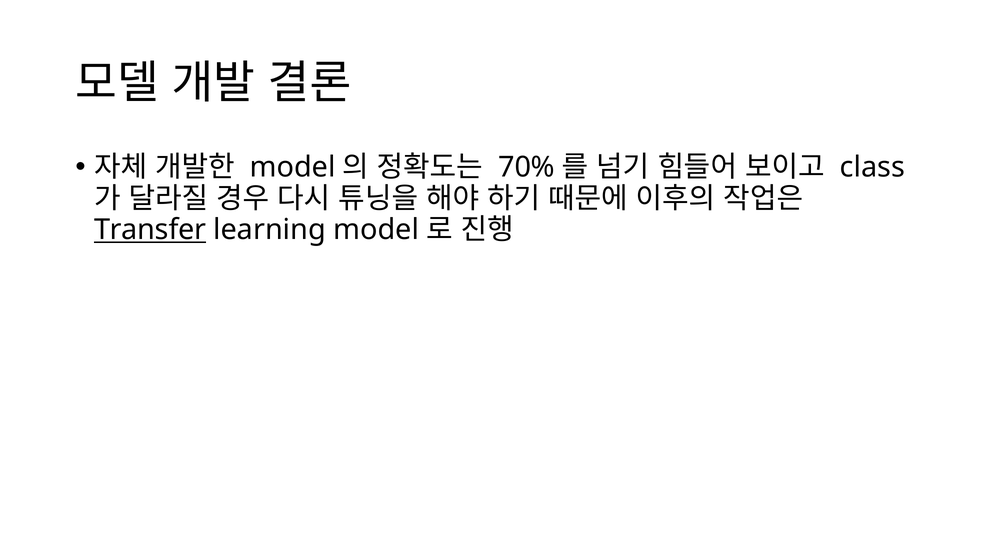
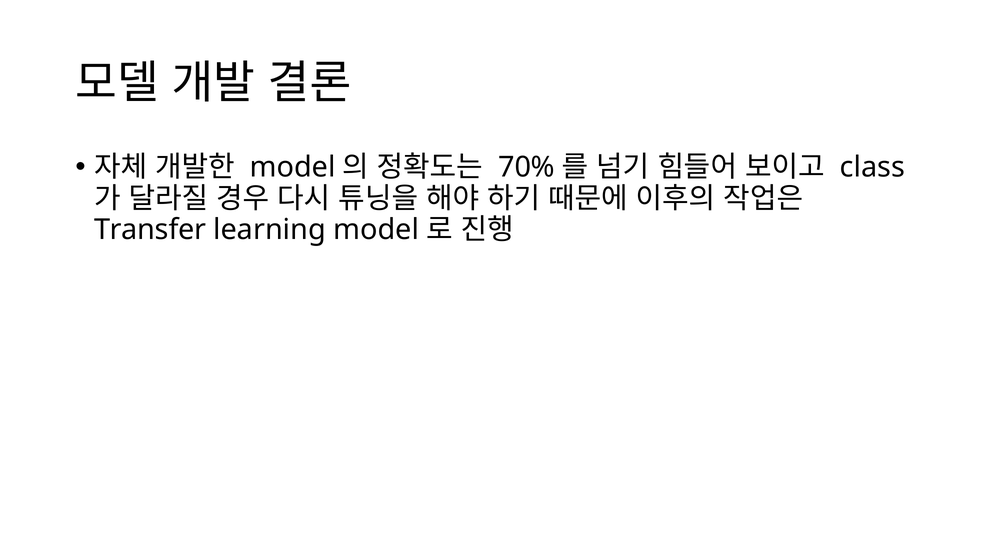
Transfer underline: present -> none
